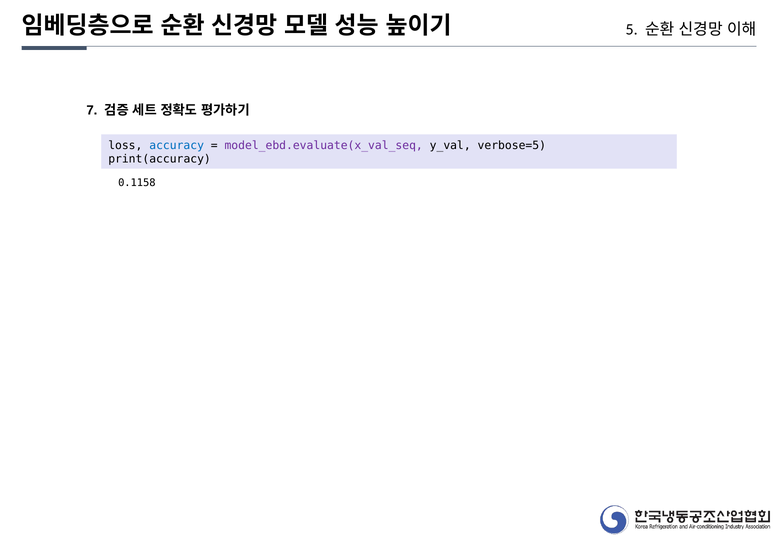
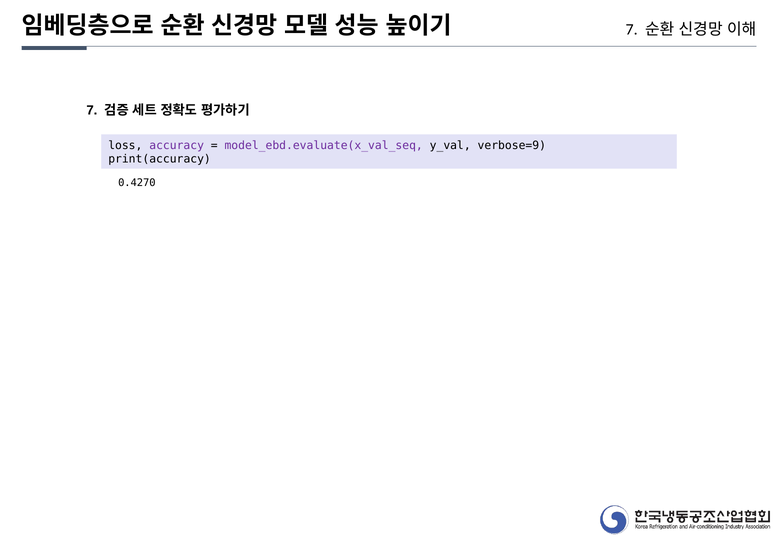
5 at (632, 29): 5 -> 7
accuracy colour: blue -> purple
verbose=5: verbose=5 -> verbose=9
0.1158: 0.1158 -> 0.4270
